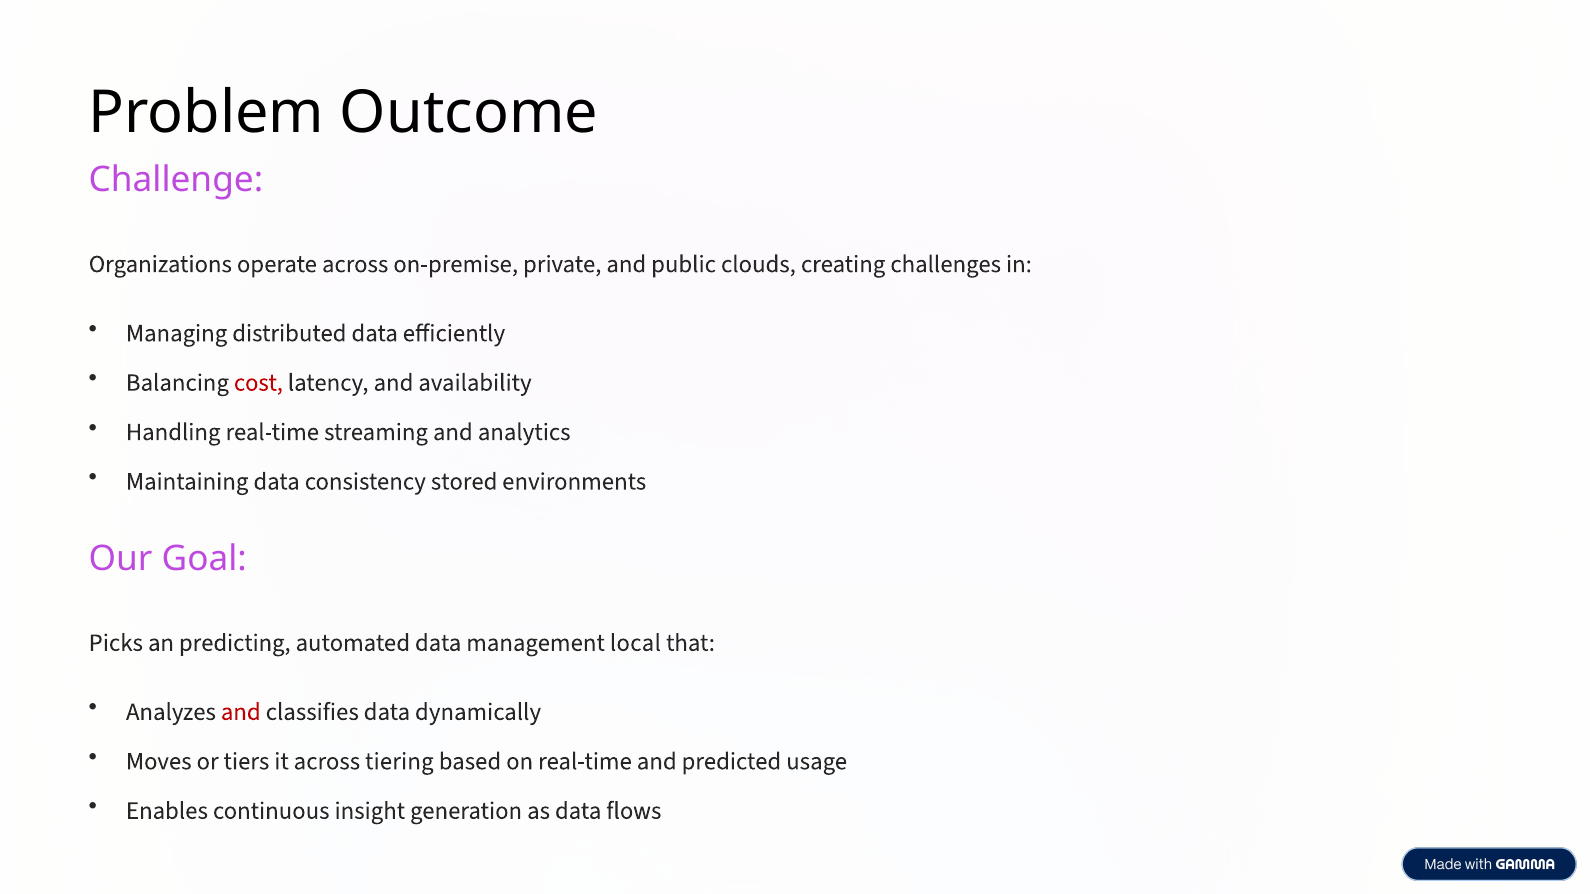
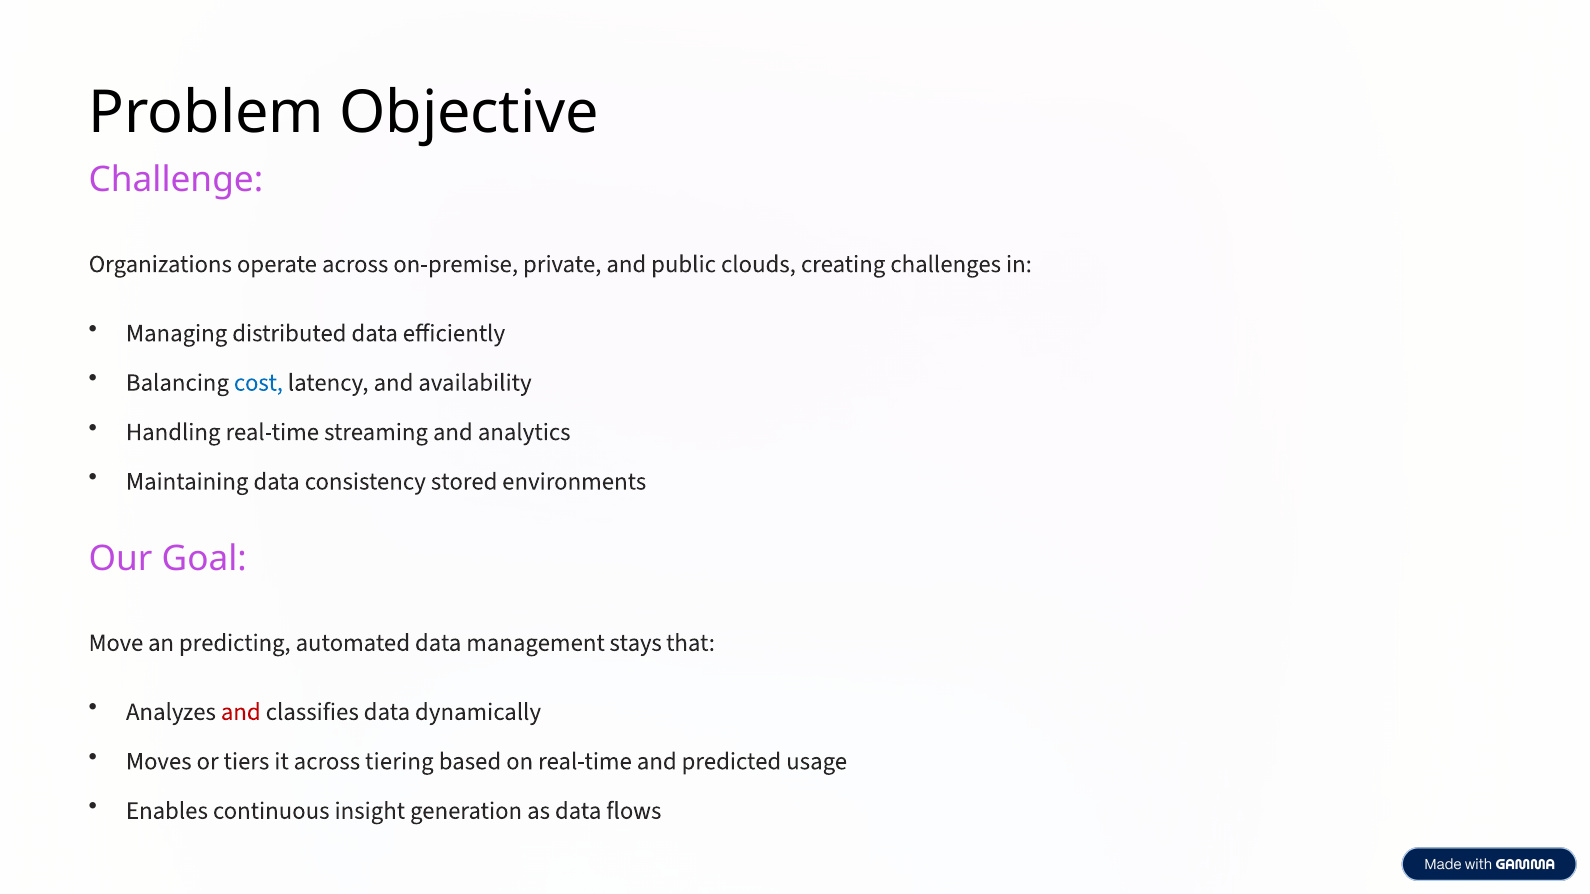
Outcome: Outcome -> Objective
cost colour: red -> blue
Picks: Picks -> Move
local: local -> stays
